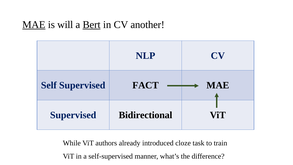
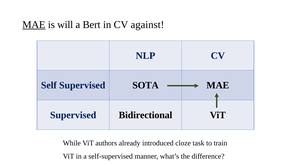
Bert underline: present -> none
another: another -> against
FACT: FACT -> SOTA
